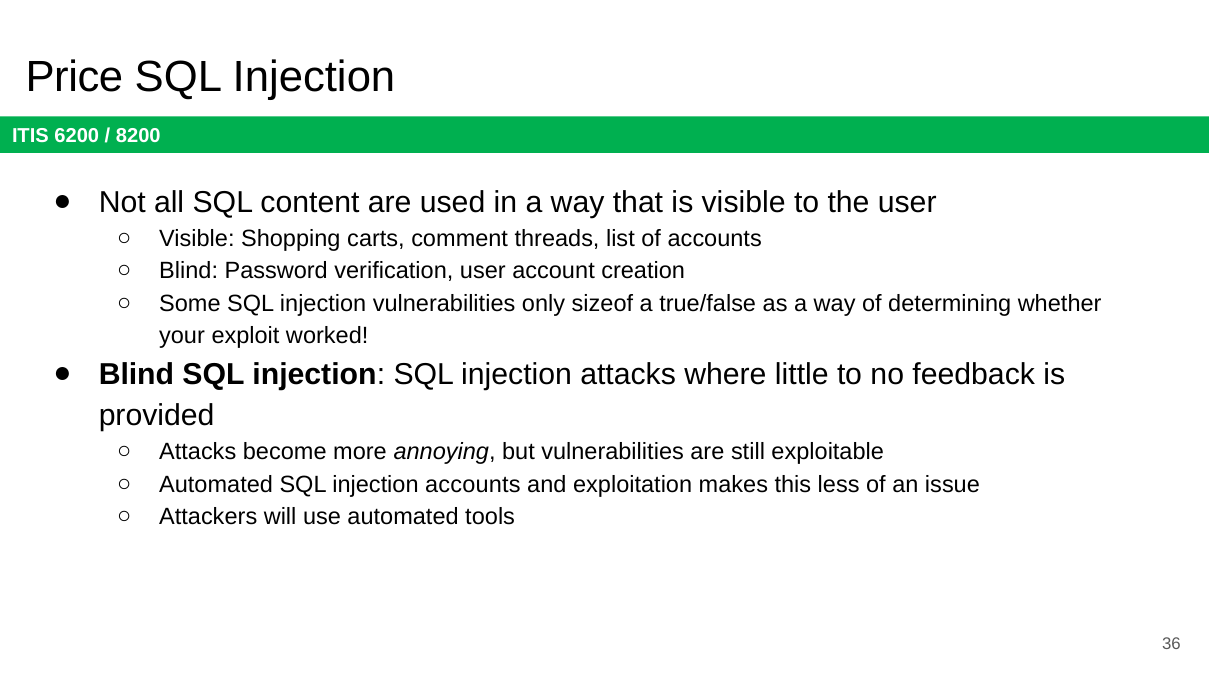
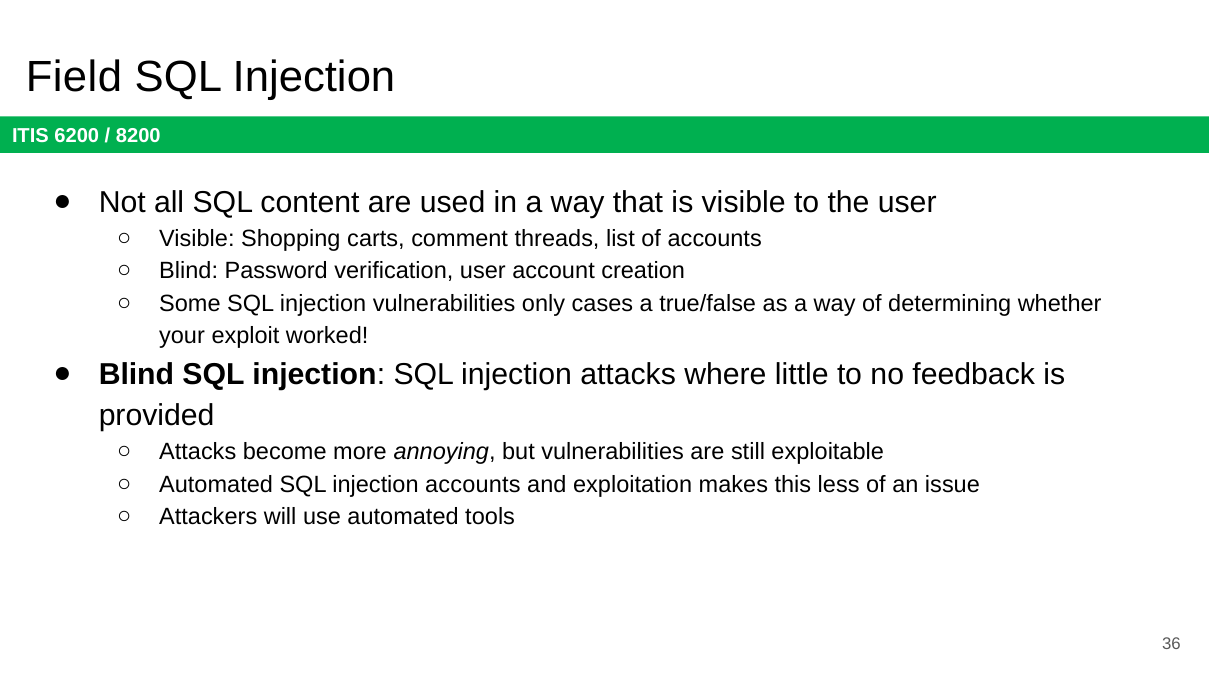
Price: Price -> Field
sizeof: sizeof -> cases
